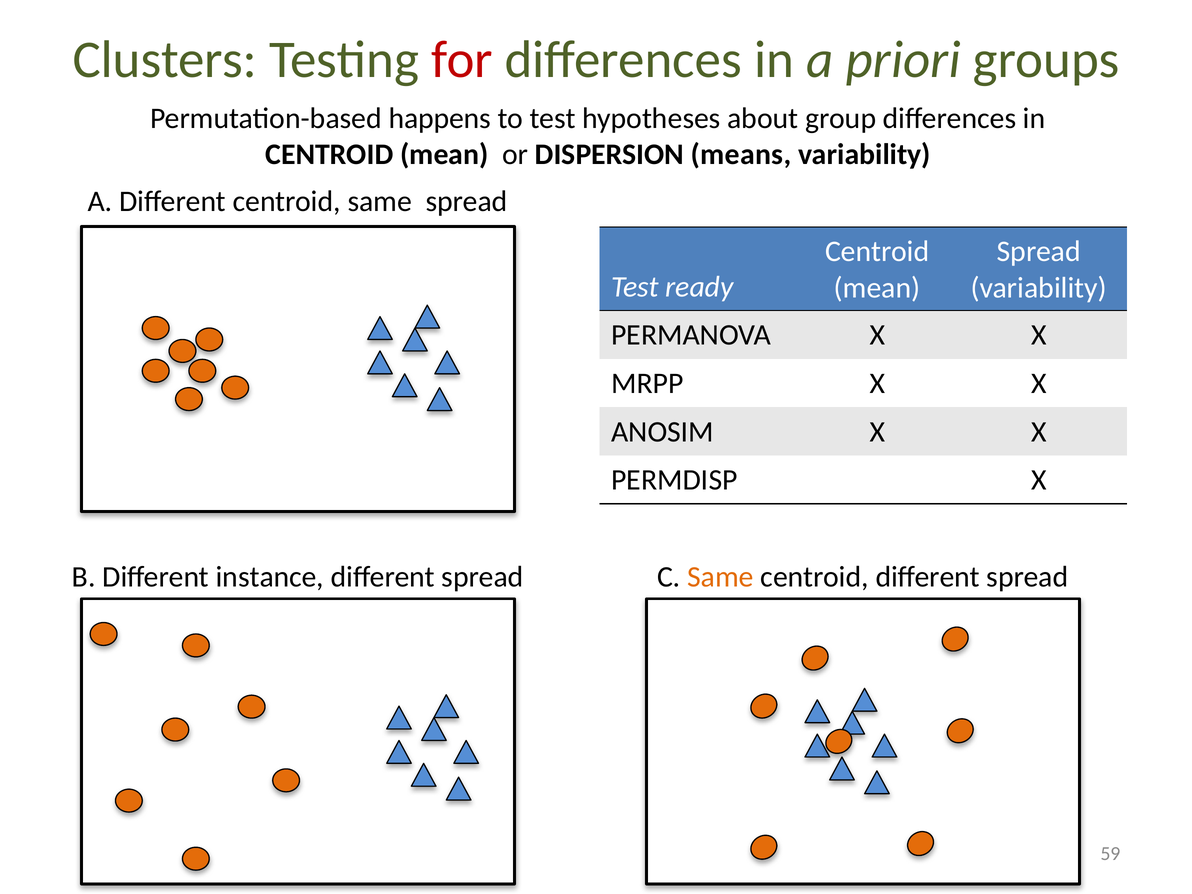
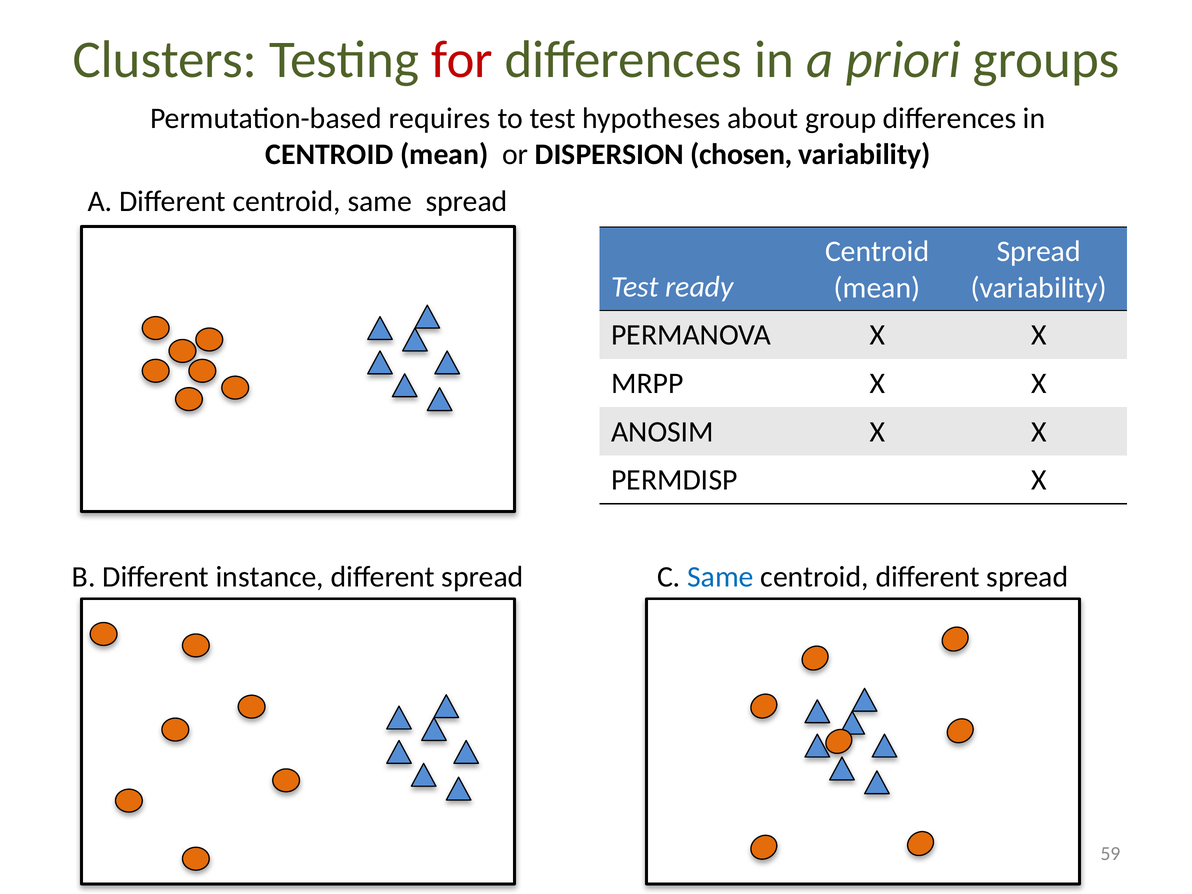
happens: happens -> requires
means: means -> chosen
Same at (721, 577) colour: orange -> blue
